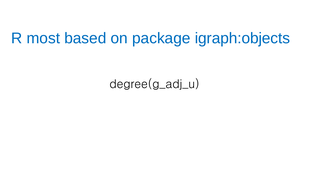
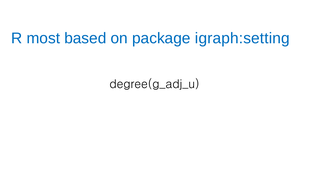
igraph:objects: igraph:objects -> igraph:setting
